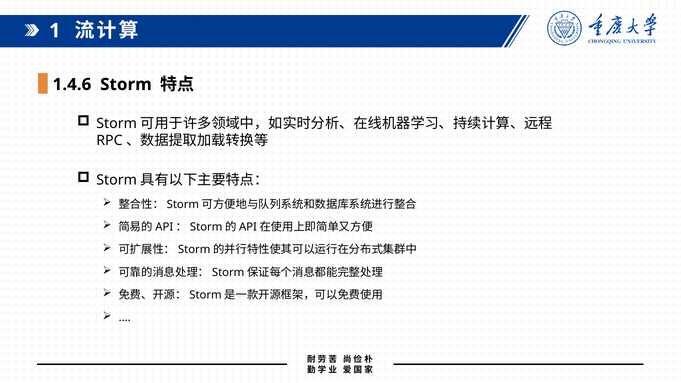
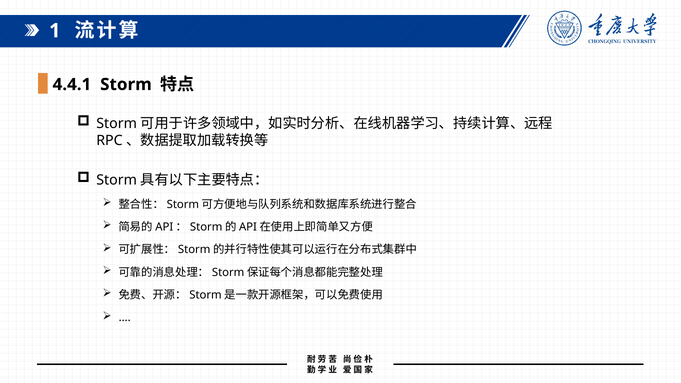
1.4.6: 1.4.6 -> 4.4.1
